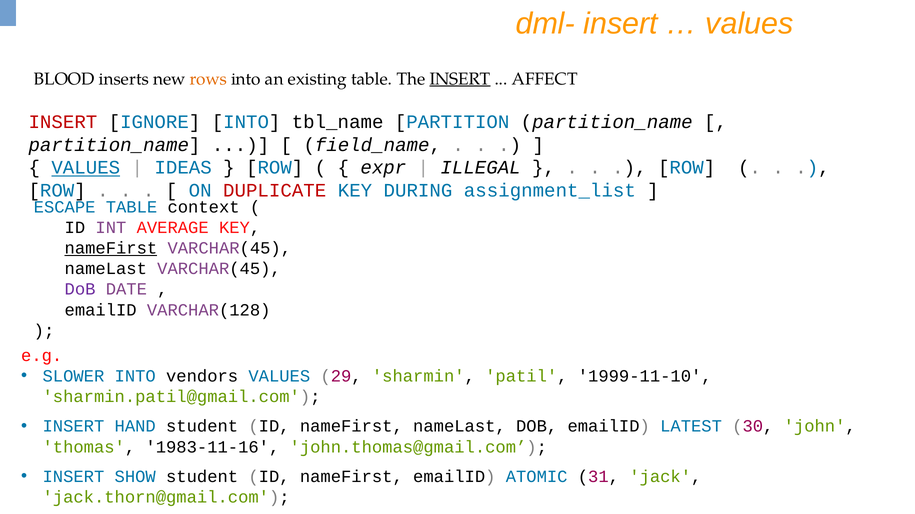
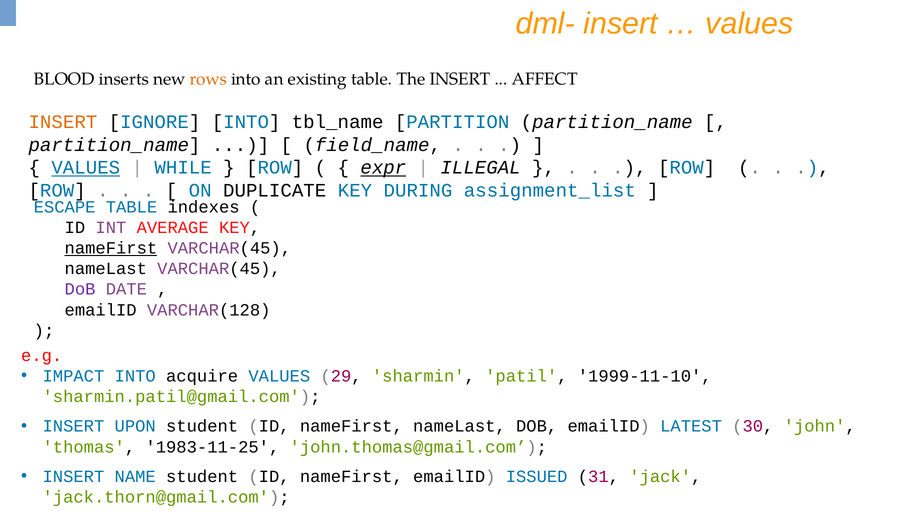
INSERT at (460, 79) underline: present -> none
INSERT at (63, 122) colour: red -> orange
IDEAS: IDEAS -> WHILE
expr underline: none -> present
DUPLICATE colour: red -> black
context: context -> indexes
SLOWER: SLOWER -> IMPACT
vendors: vendors -> acquire
HAND: HAND -> UPON
1983-11-16: 1983-11-16 -> 1983-11-25
SHOW: SHOW -> NAME
ATOMIC: ATOMIC -> ISSUED
